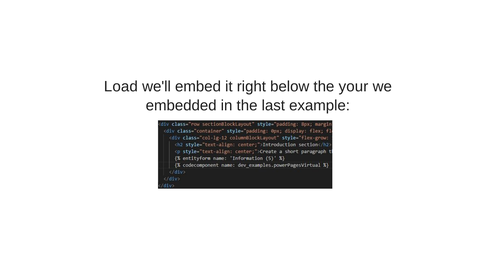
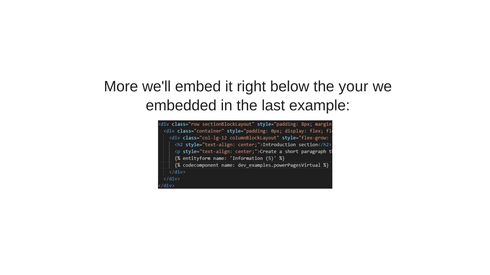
Load: Load -> More
